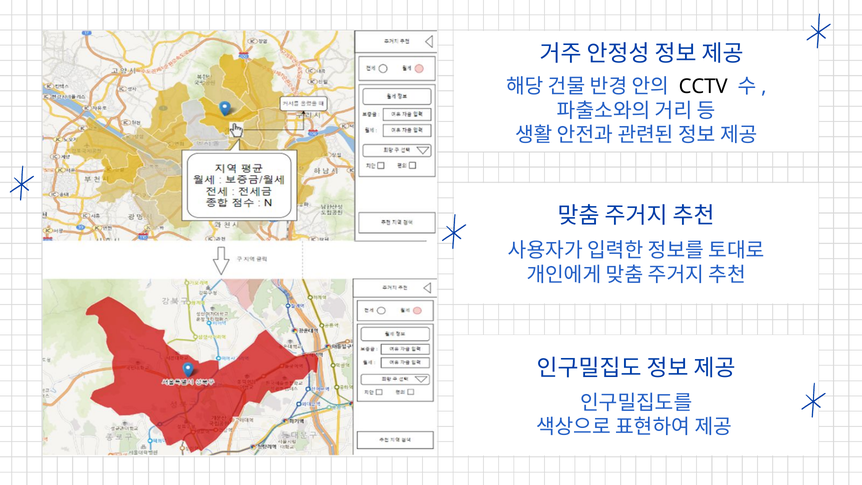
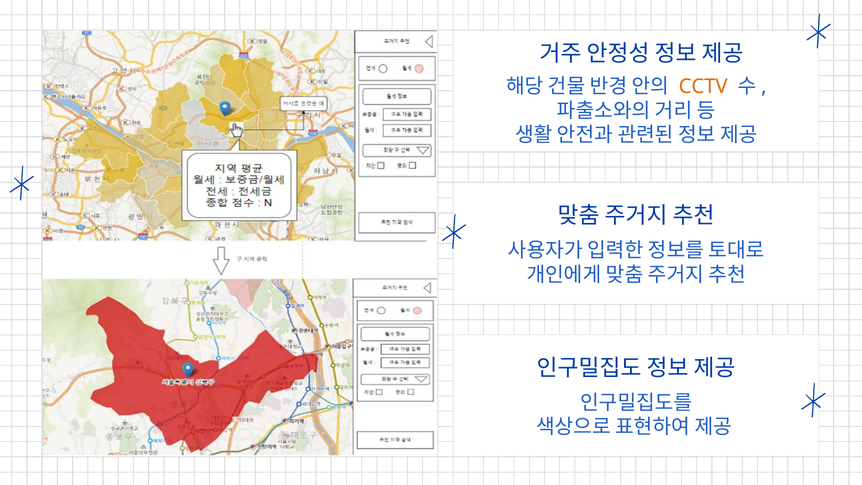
CCTV colour: black -> orange
